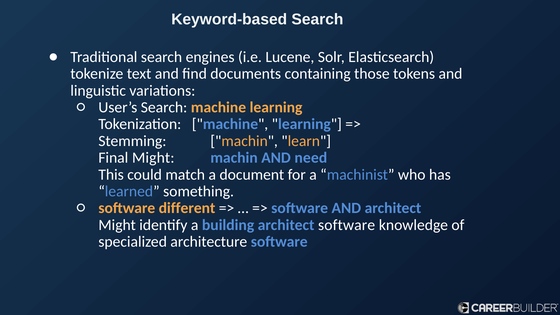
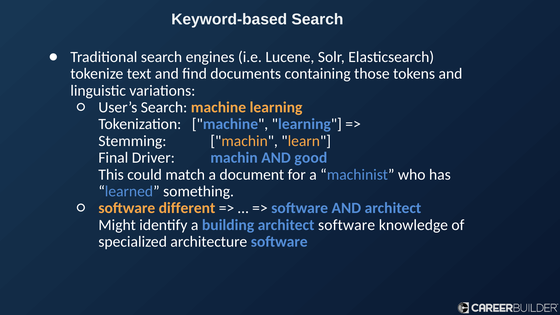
Final Might: Might -> Driver
need: need -> good
